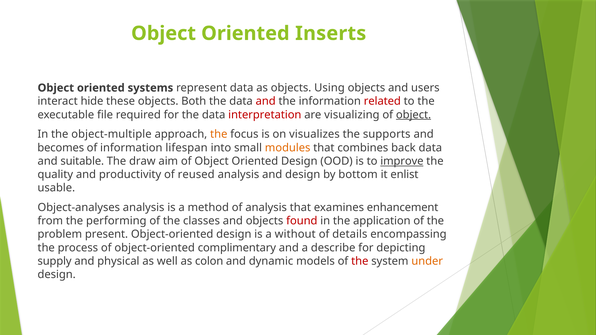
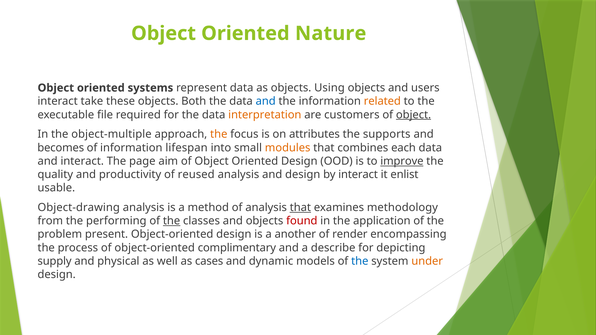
Inserts: Inserts -> Nature
hide: hide -> take
and at (266, 101) colour: red -> blue
related colour: red -> orange
interpretation colour: red -> orange
visualizing: visualizing -> customers
visualizes: visualizes -> attributes
back: back -> each
and suitable: suitable -> interact
draw: draw -> page
by bottom: bottom -> interact
Object-analyses: Object-analyses -> Object-drawing
that at (300, 208) underline: none -> present
enhancement: enhancement -> methodology
the at (172, 221) underline: none -> present
without: without -> another
details: details -> render
colon: colon -> cases
the at (360, 261) colour: red -> blue
